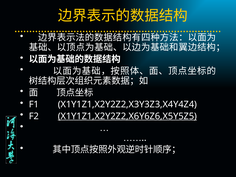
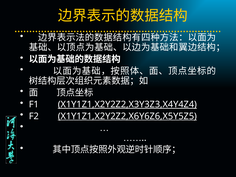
X1Y1Z1,X2Y2Z2,X3Y3Z3,X4Y4Z4 underline: none -> present
